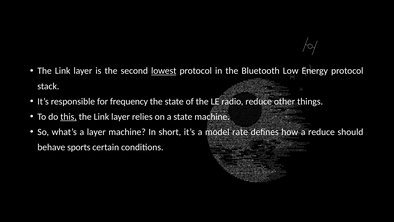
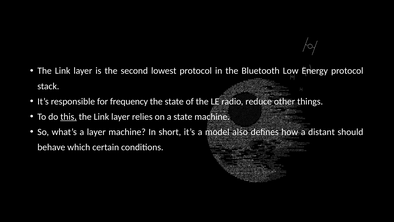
lowest underline: present -> none
rate: rate -> also
a reduce: reduce -> distant
sports: sports -> which
